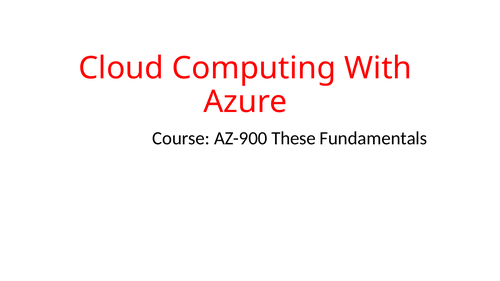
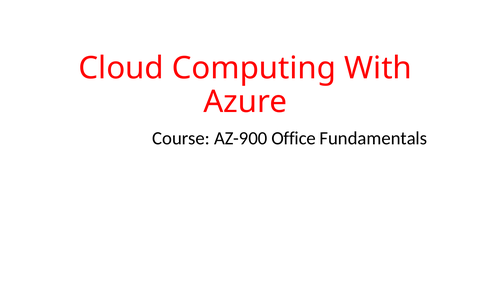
These: These -> Office
